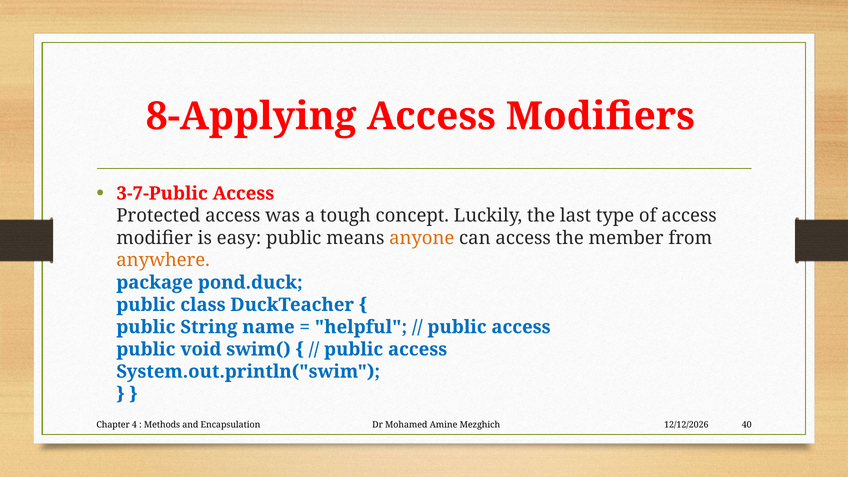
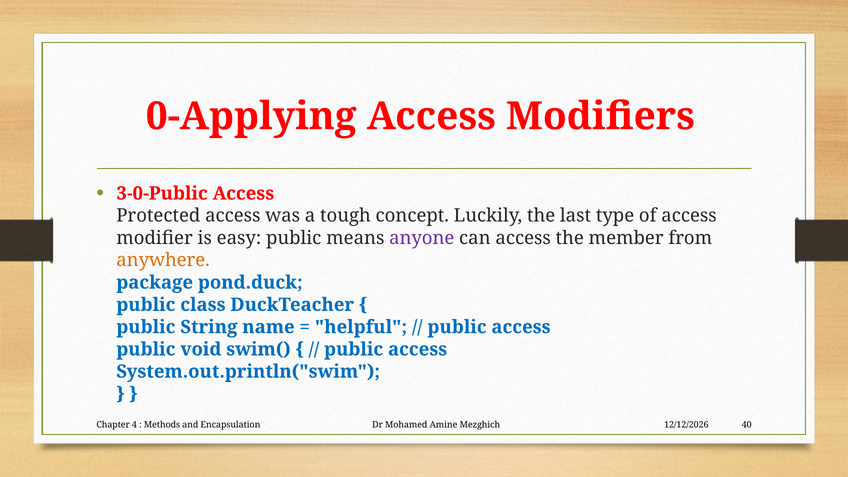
8-Applying: 8-Applying -> 0-Applying
3-7-Public: 3-7-Public -> 3-0-Public
anyone colour: orange -> purple
